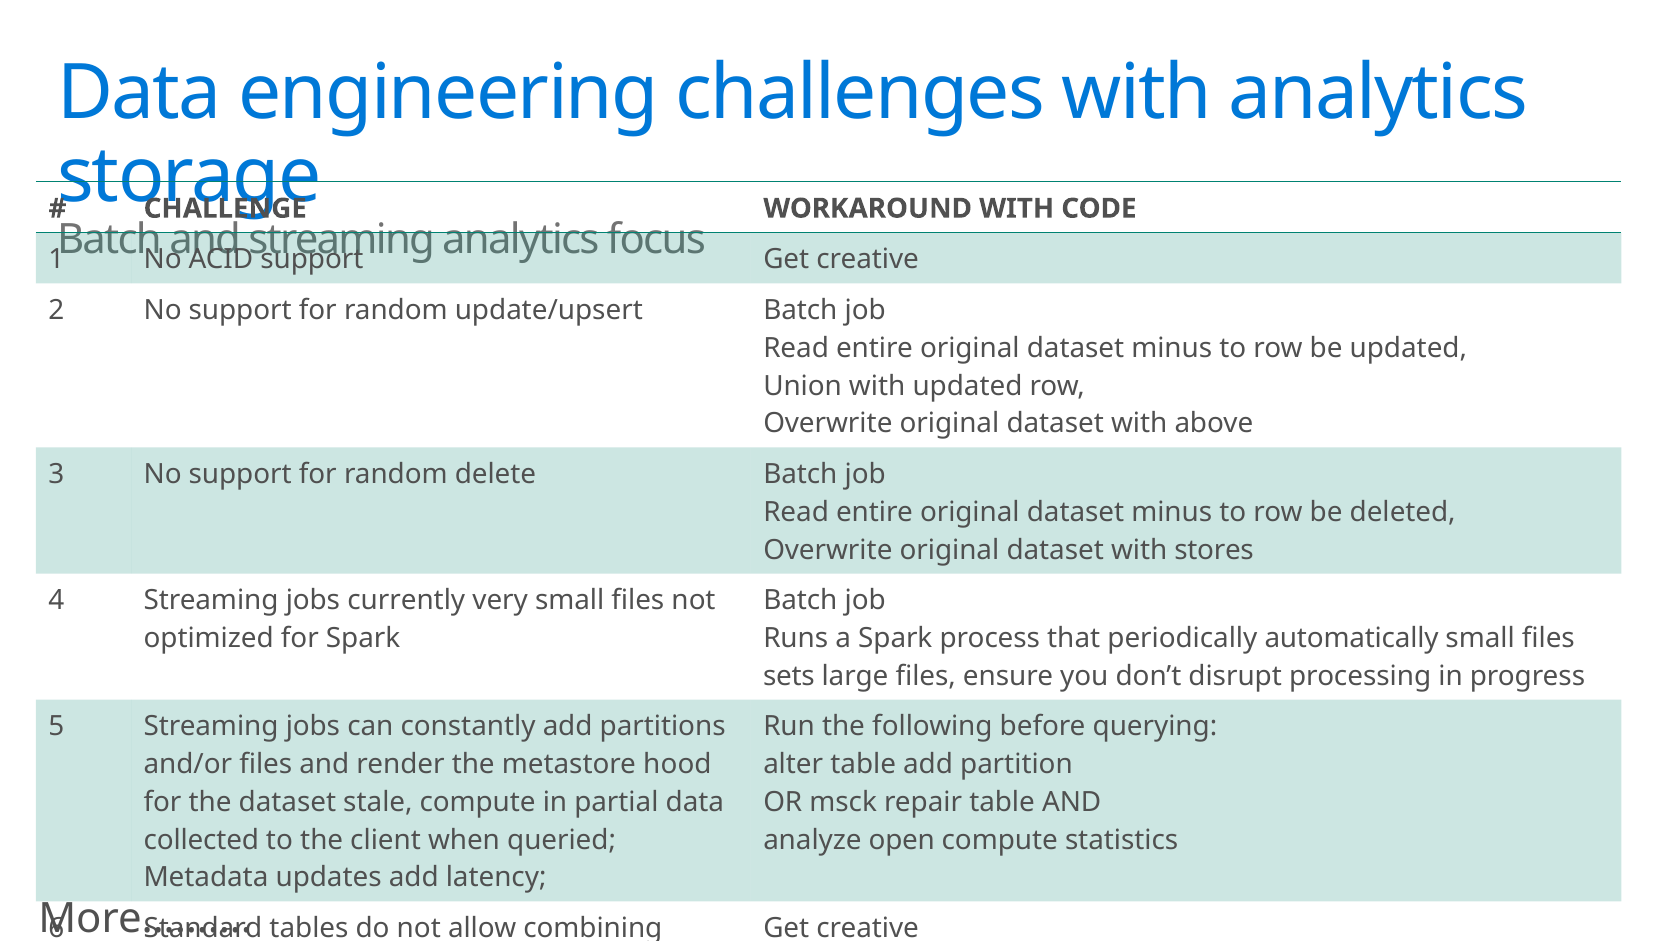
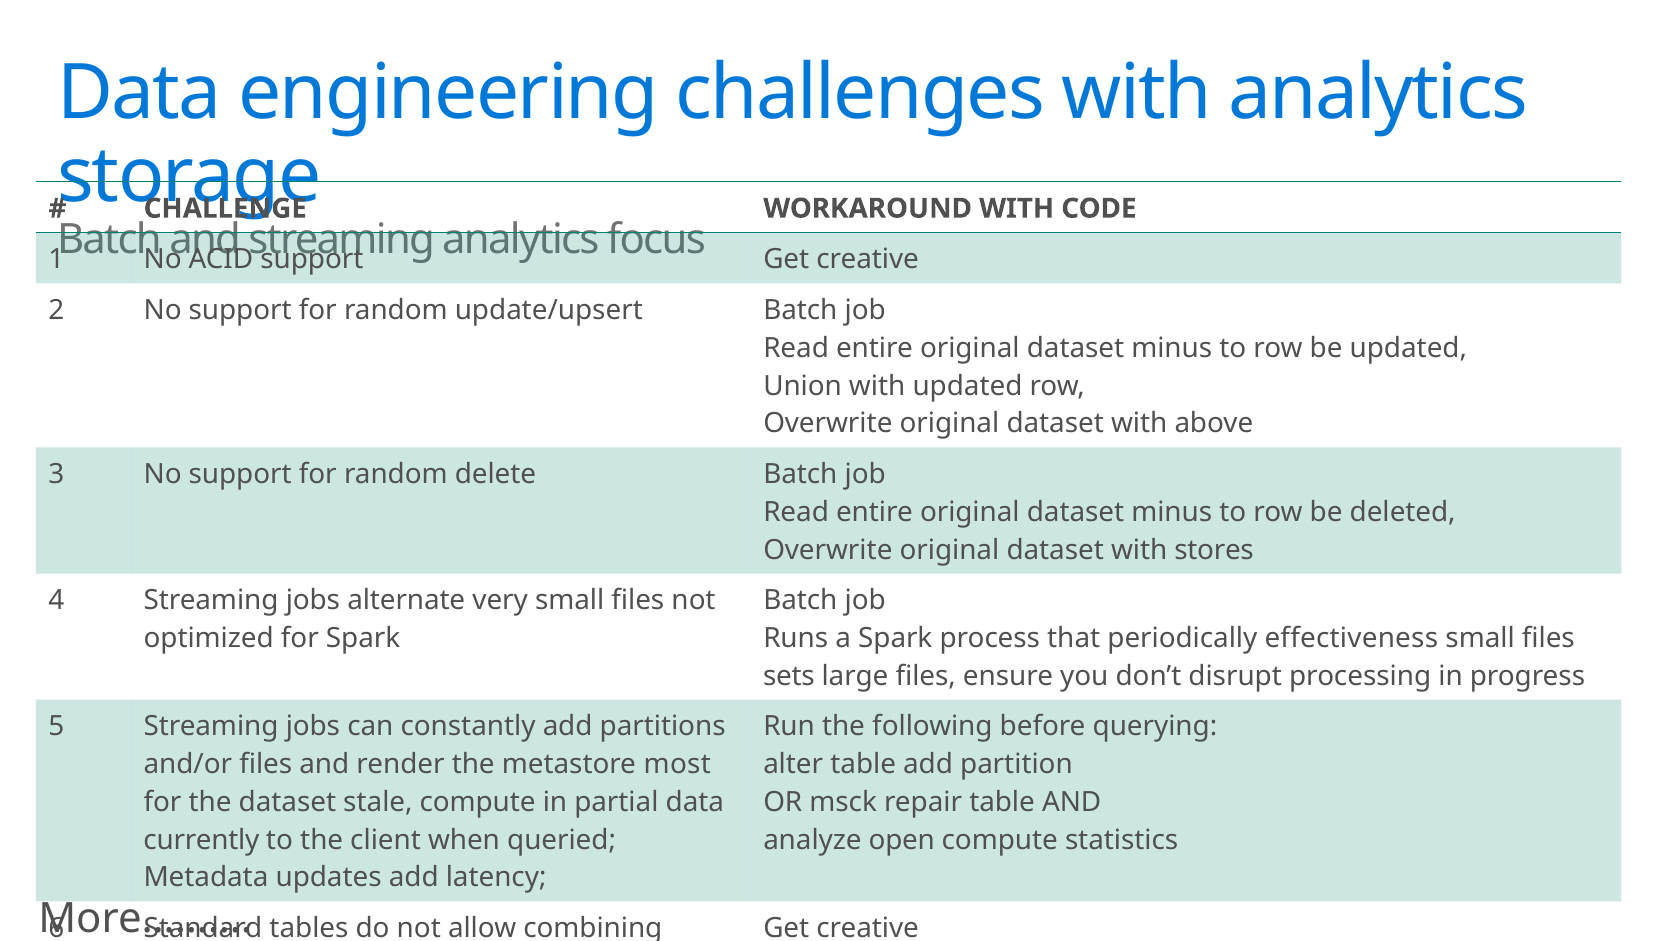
currently: currently -> alternate
automatically: automatically -> effectiveness
hood: hood -> most
collected: collected -> currently
